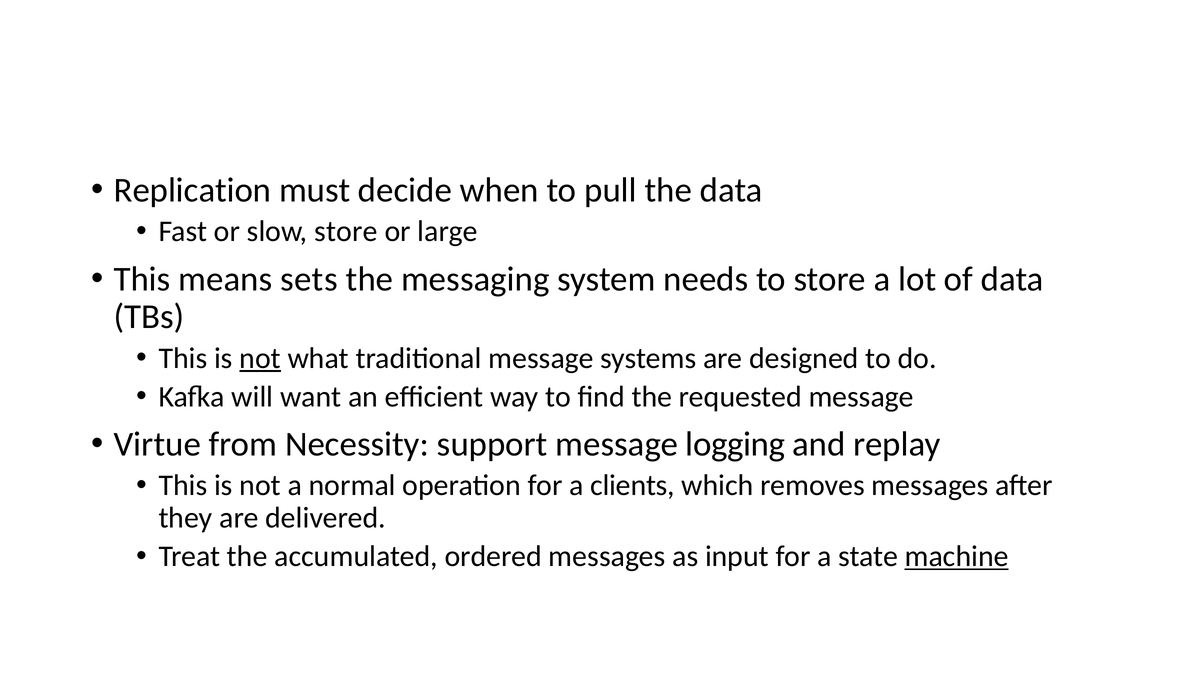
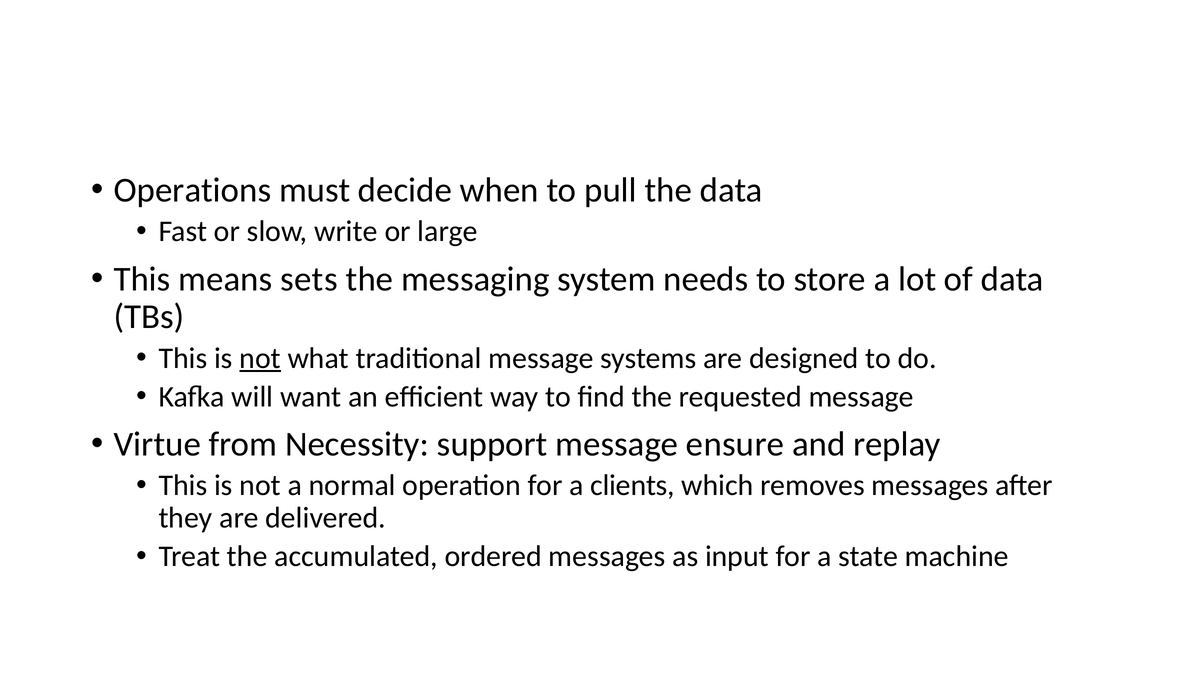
Replication: Replication -> Operations
slow store: store -> write
logging: logging -> ensure
machine underline: present -> none
